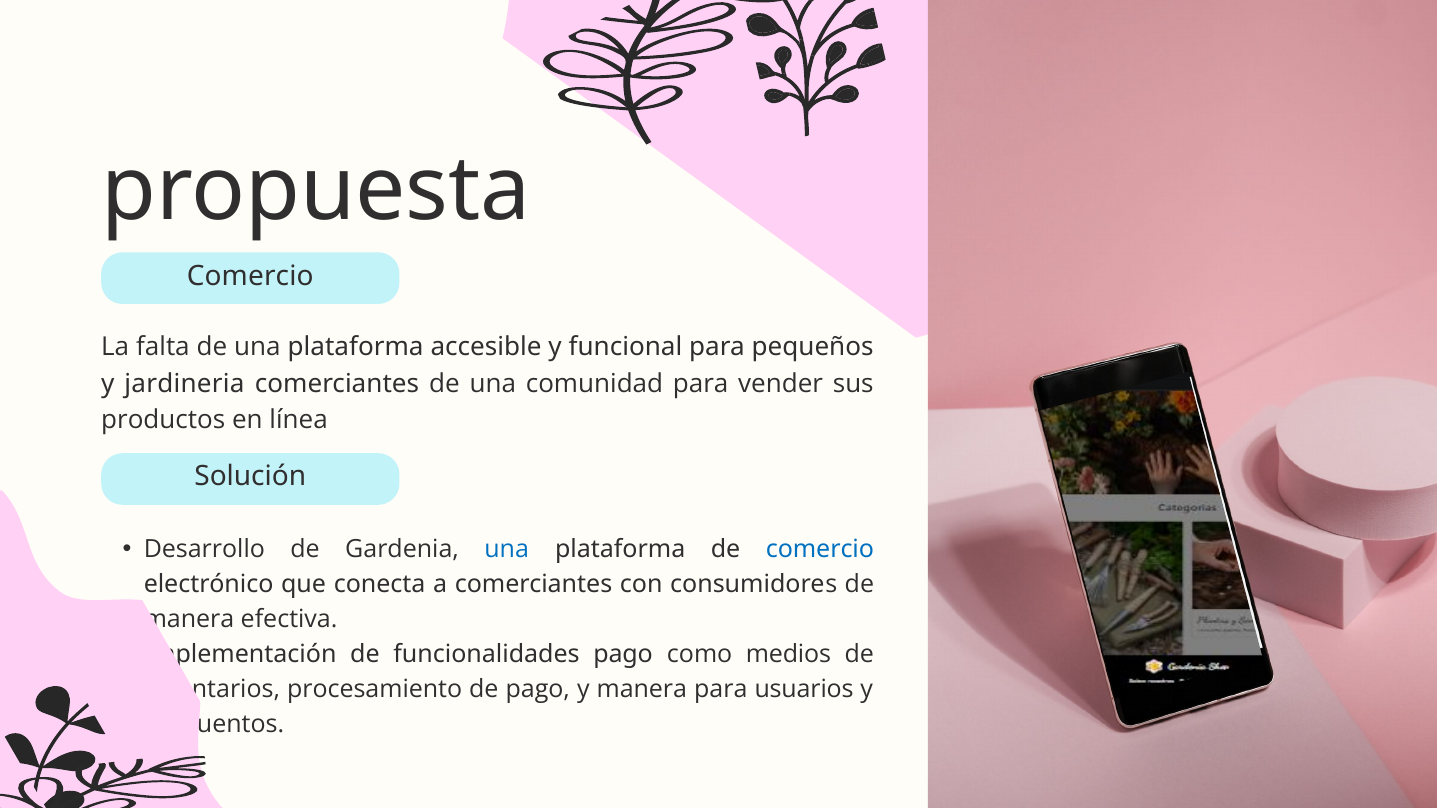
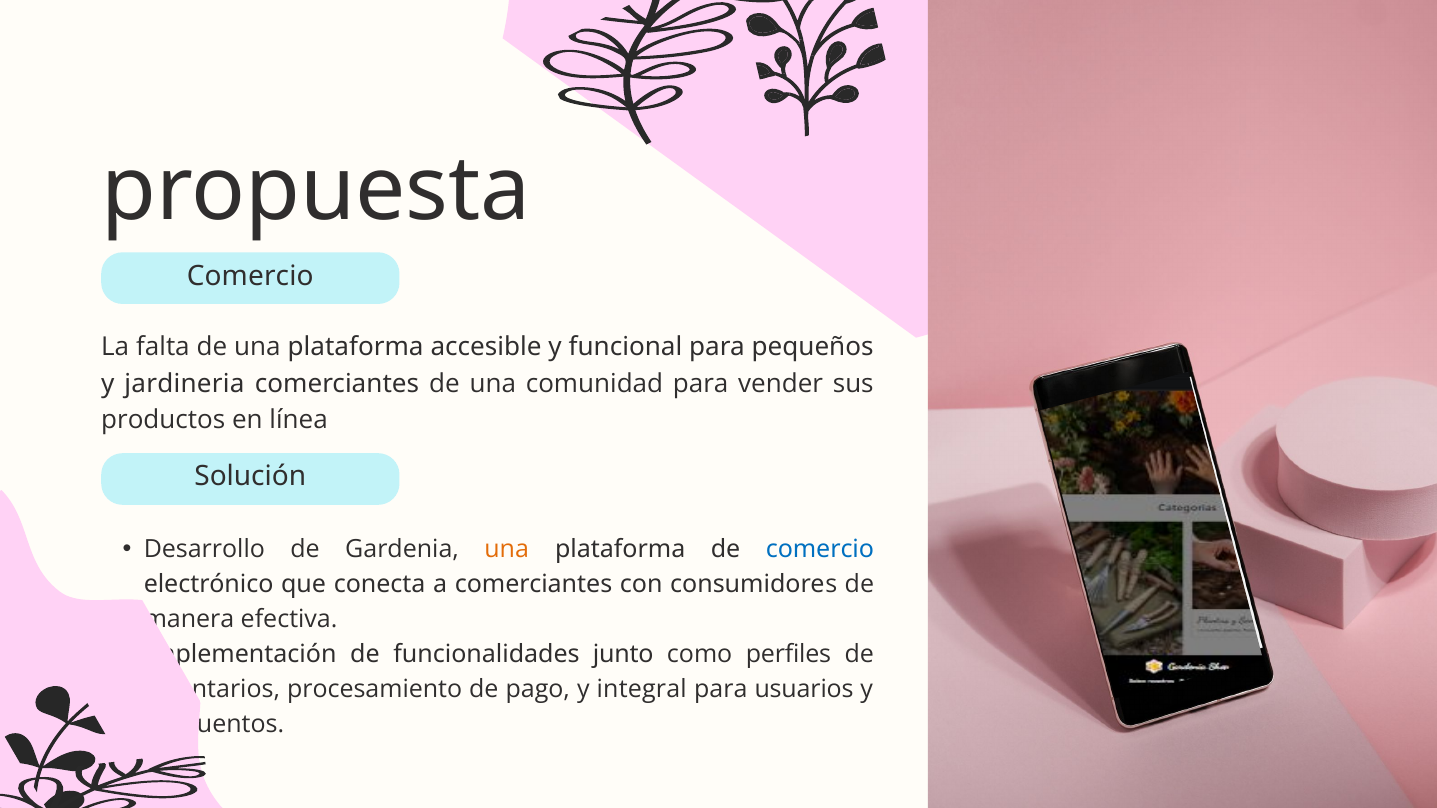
una at (507, 549) colour: blue -> orange
funcionalidades pago: pago -> junto
medios: medios -> perfiles
y manera: manera -> integral
